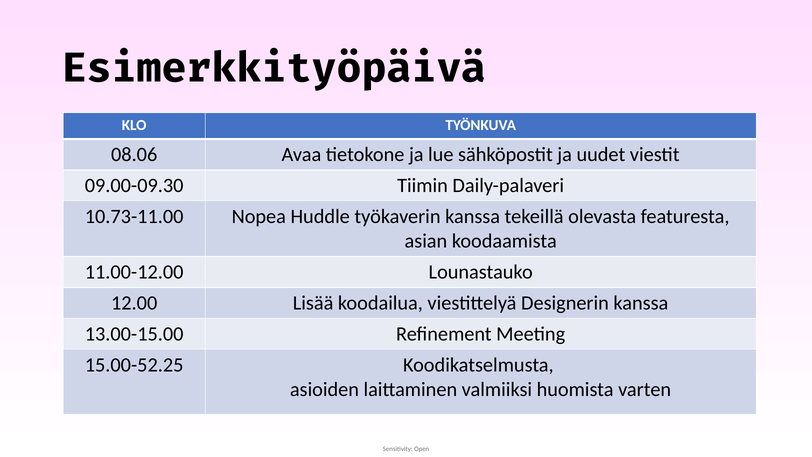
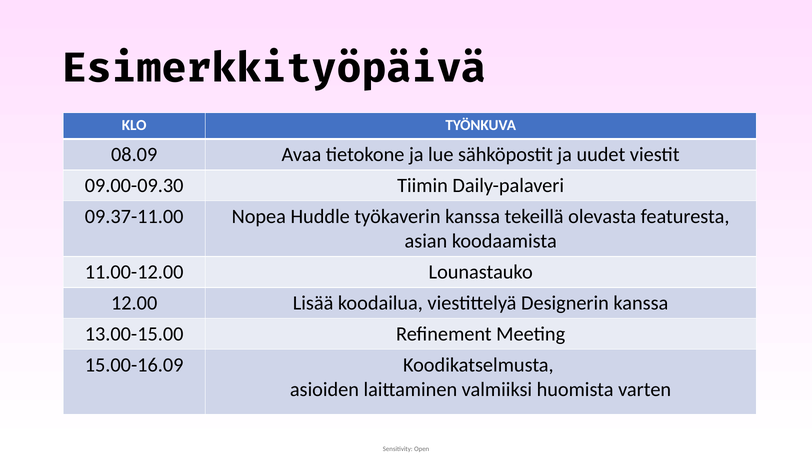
08.06: 08.06 -> 08.09
10.73-11.00: 10.73-11.00 -> 09.37-11.00
15.00-52.25: 15.00-52.25 -> 15.00-16.09
